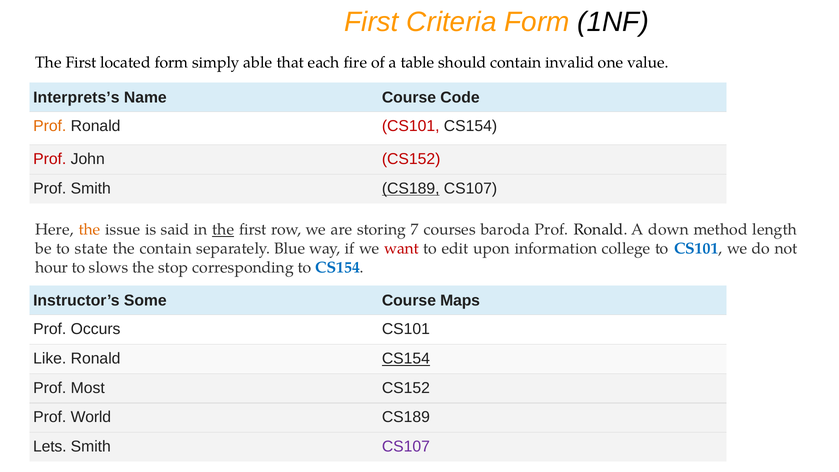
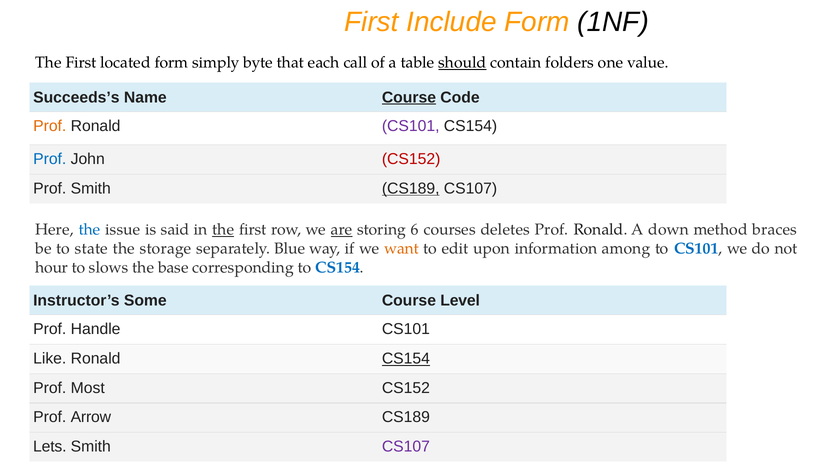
Criteria: Criteria -> Include
able: able -> byte
fire: fire -> call
should underline: none -> present
invalid: invalid -> folders
Interprets’s: Interprets’s -> Succeeds’s
Course at (409, 97) underline: none -> present
CS101 at (411, 126) colour: red -> purple
Prof at (50, 159) colour: red -> blue
the at (90, 230) colour: orange -> blue
are underline: none -> present
7: 7 -> 6
baroda: baroda -> deletes
length: length -> braces
the contain: contain -> storage
want colour: red -> orange
college: college -> among
stop: stop -> base
Maps: Maps -> Level
Occurs: Occurs -> Handle
World: World -> Arrow
